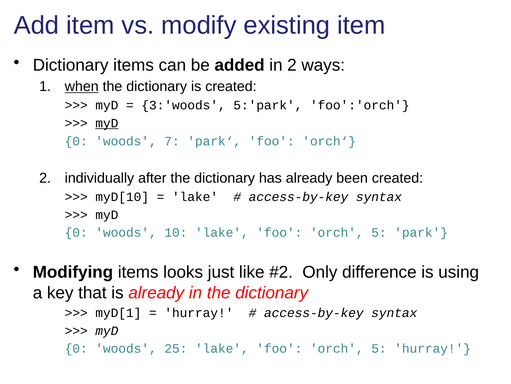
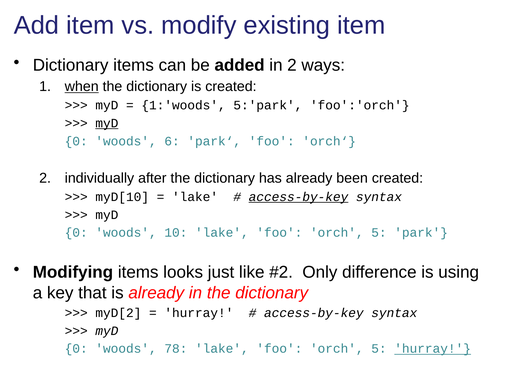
3:'woods: 3:'woods -> 1:'woods
7: 7 -> 6
access-by-key at (299, 197) underline: none -> present
myD[1: myD[1 -> myD[2
25: 25 -> 78
hurray at (433, 348) underline: none -> present
